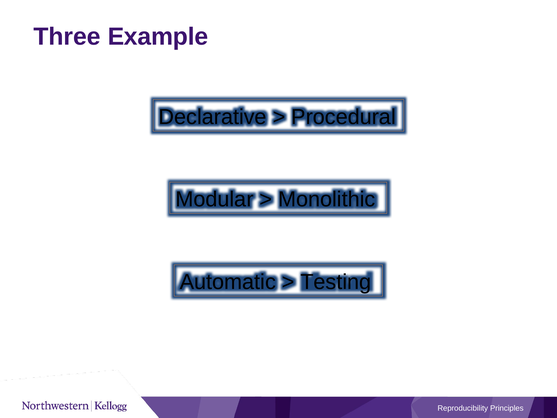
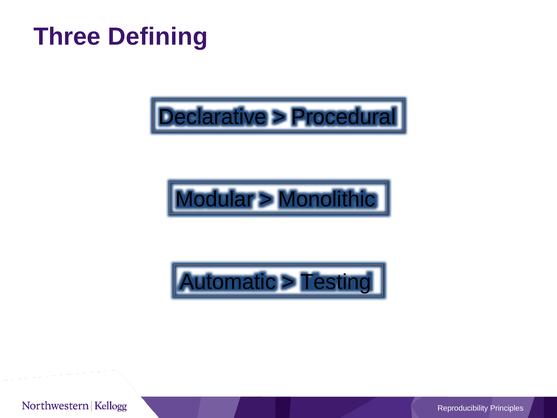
Example: Example -> Defining
